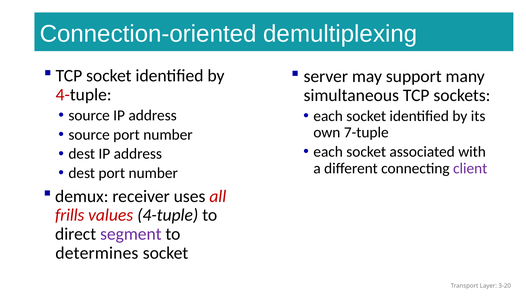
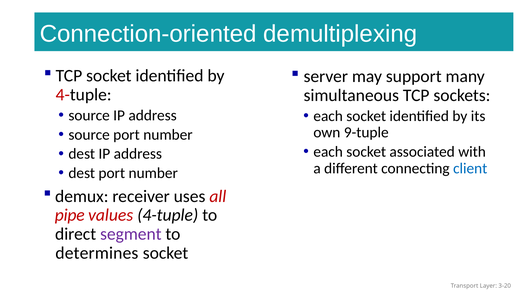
7-tuple: 7-tuple -> 9-tuple
client colour: purple -> blue
frills: frills -> pipe
